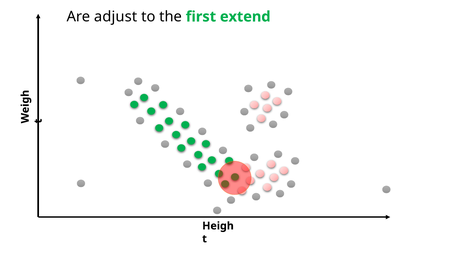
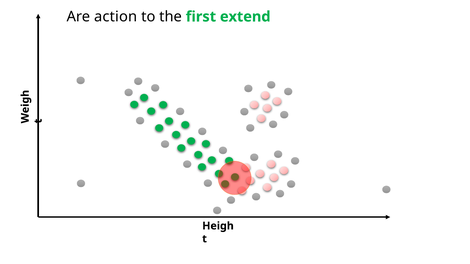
adjust: adjust -> action
